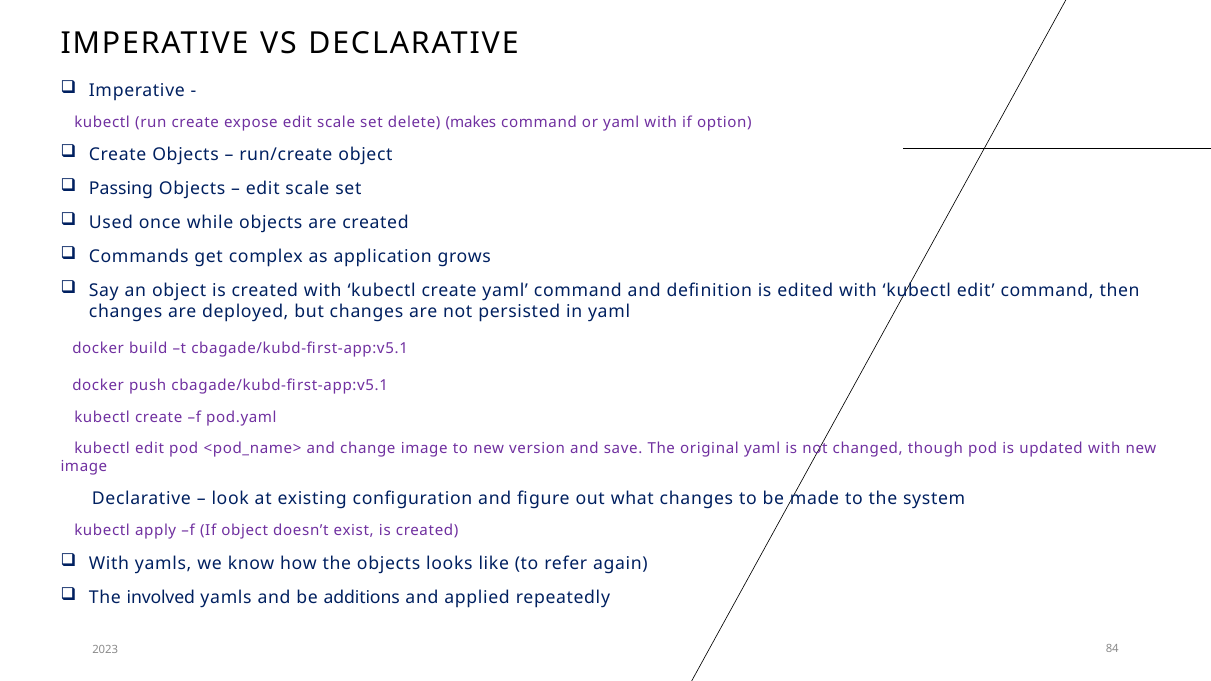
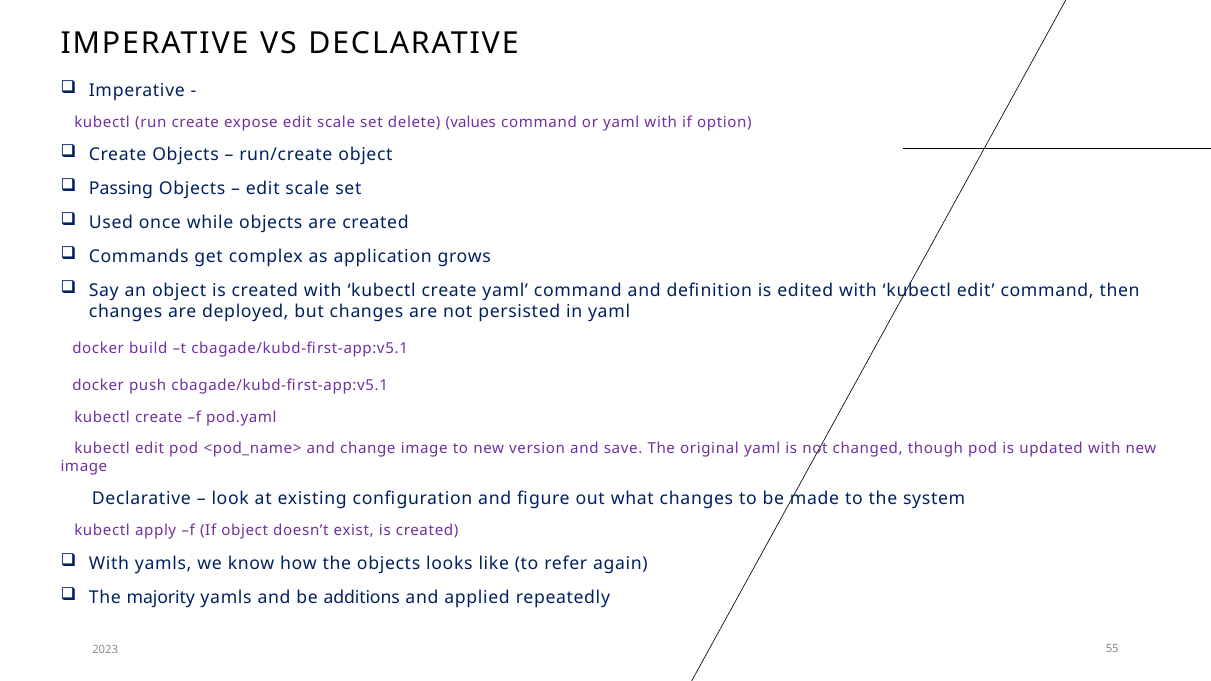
makes: makes -> values
involved: involved -> majority
84: 84 -> 55
